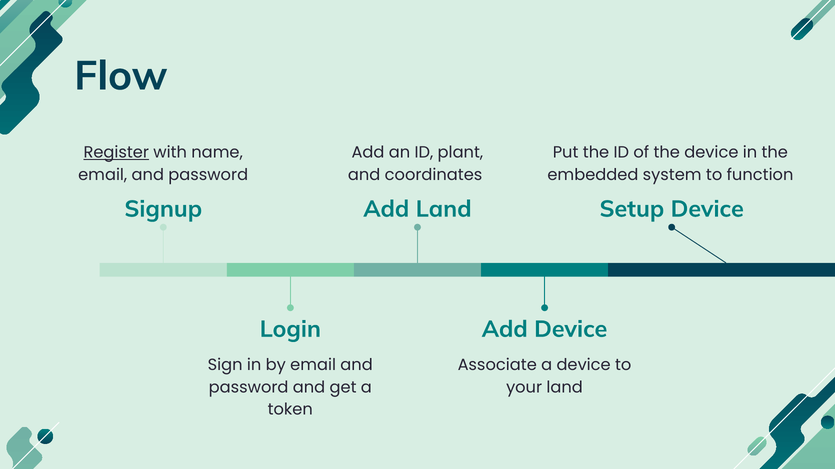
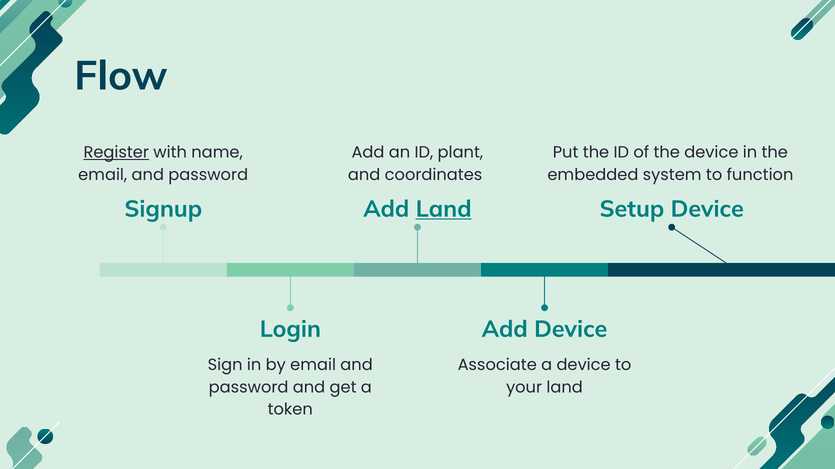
Land at (444, 209) underline: none -> present
